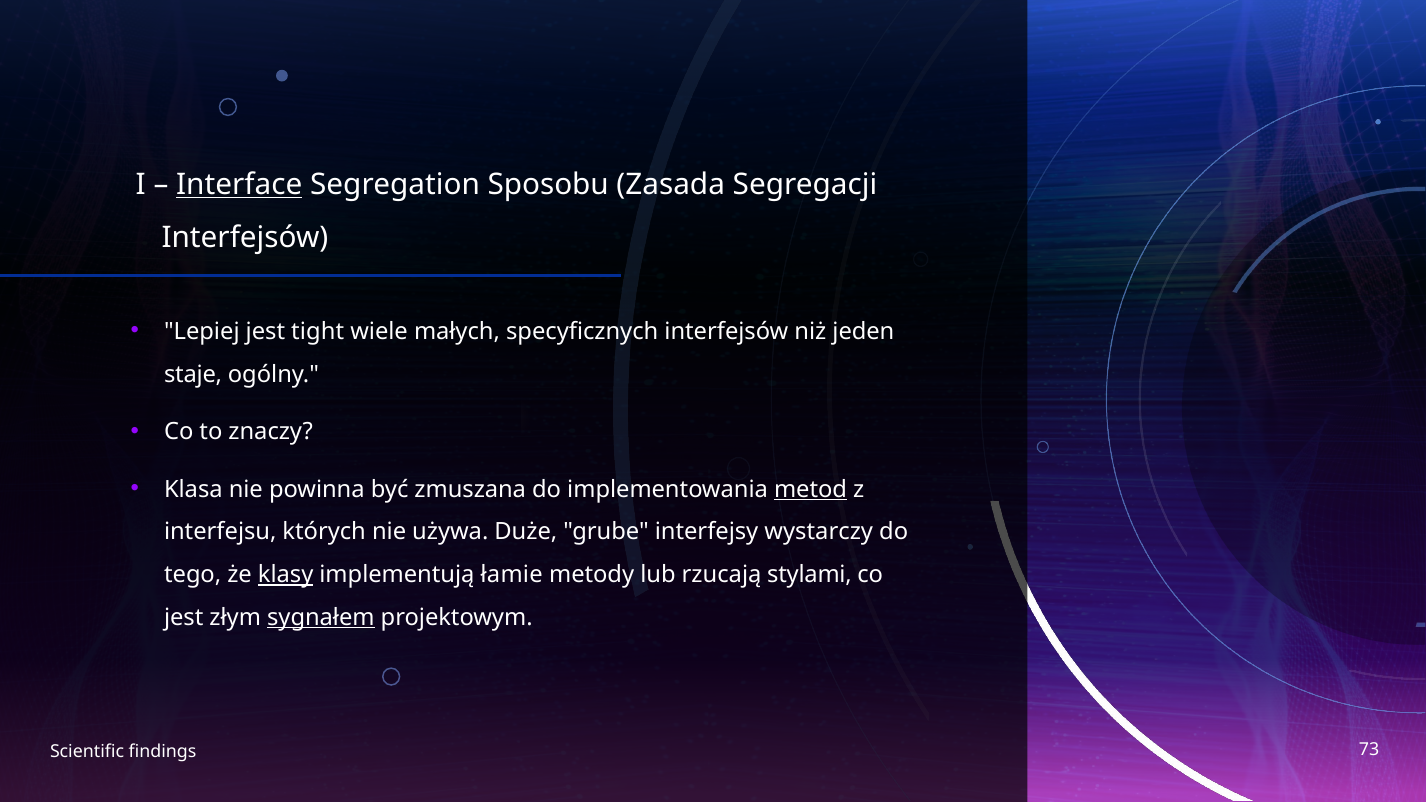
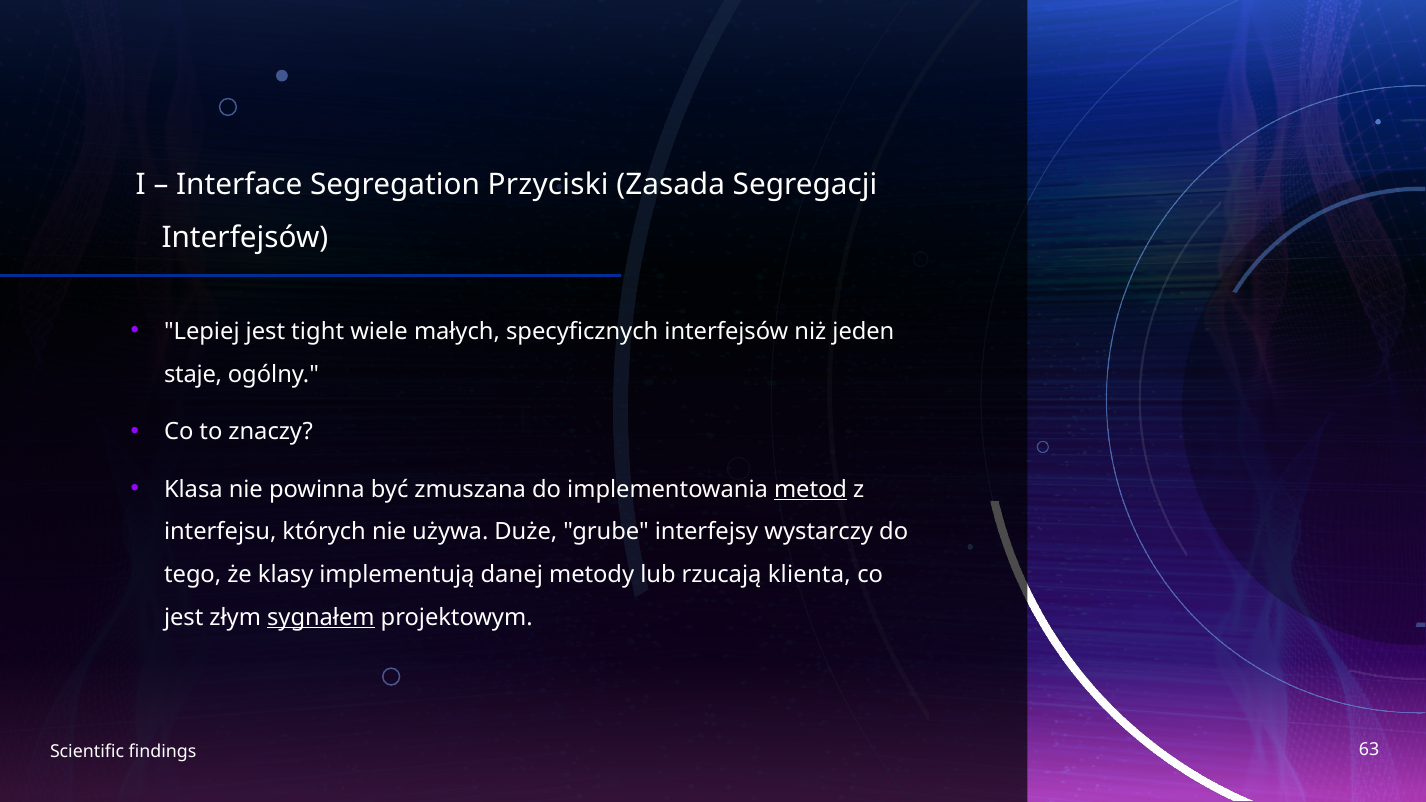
Interface underline: present -> none
Sposobu: Sposobu -> Przyciski
klasy underline: present -> none
łamie: łamie -> danej
stylami: stylami -> klienta
73: 73 -> 63
